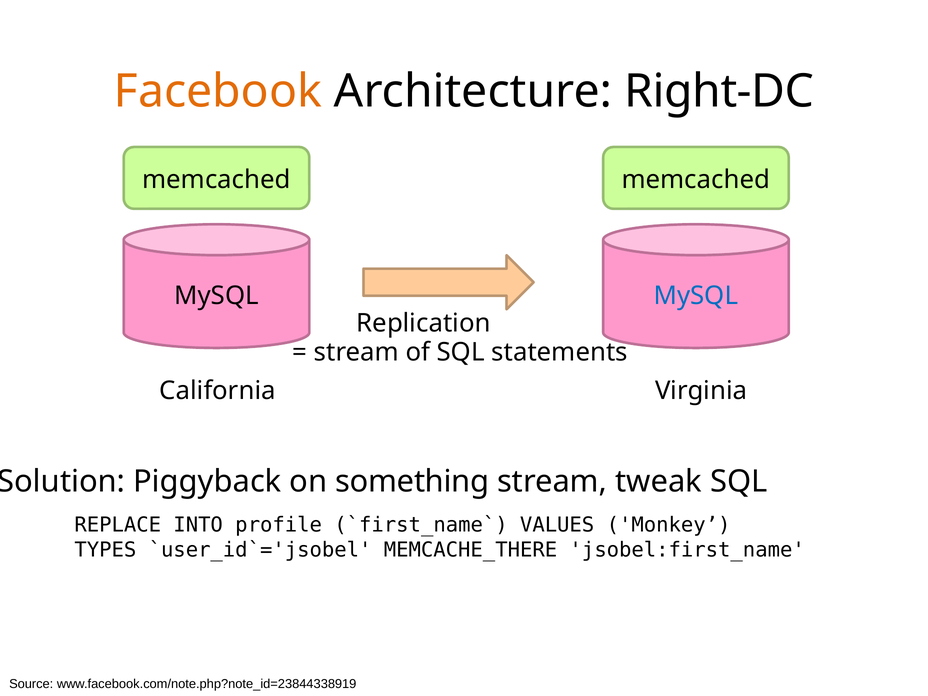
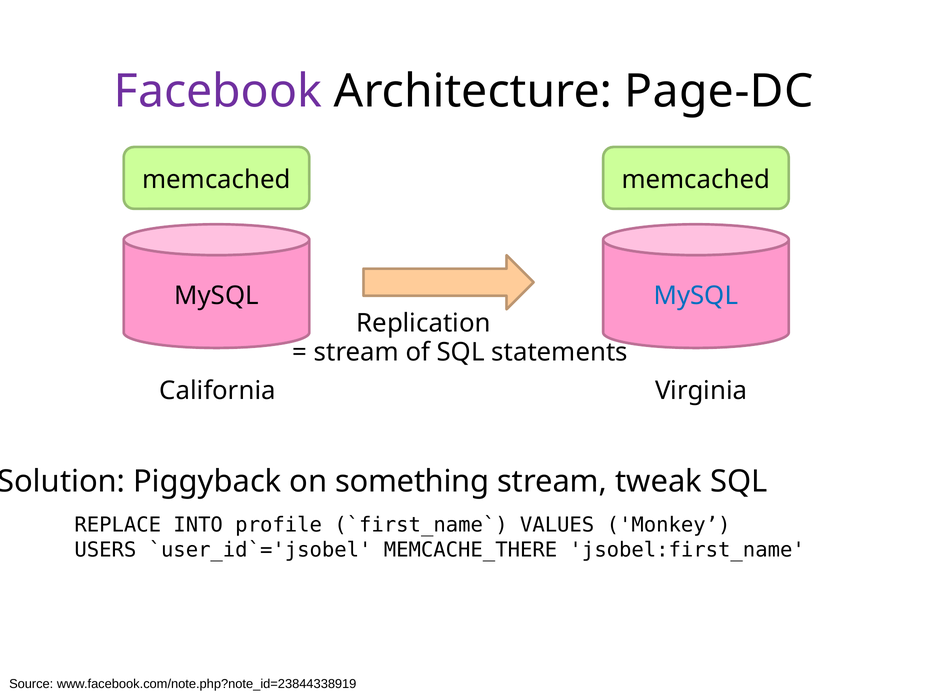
Facebook colour: orange -> purple
Right-DC: Right-DC -> Page-DC
TYPES: TYPES -> USERS
